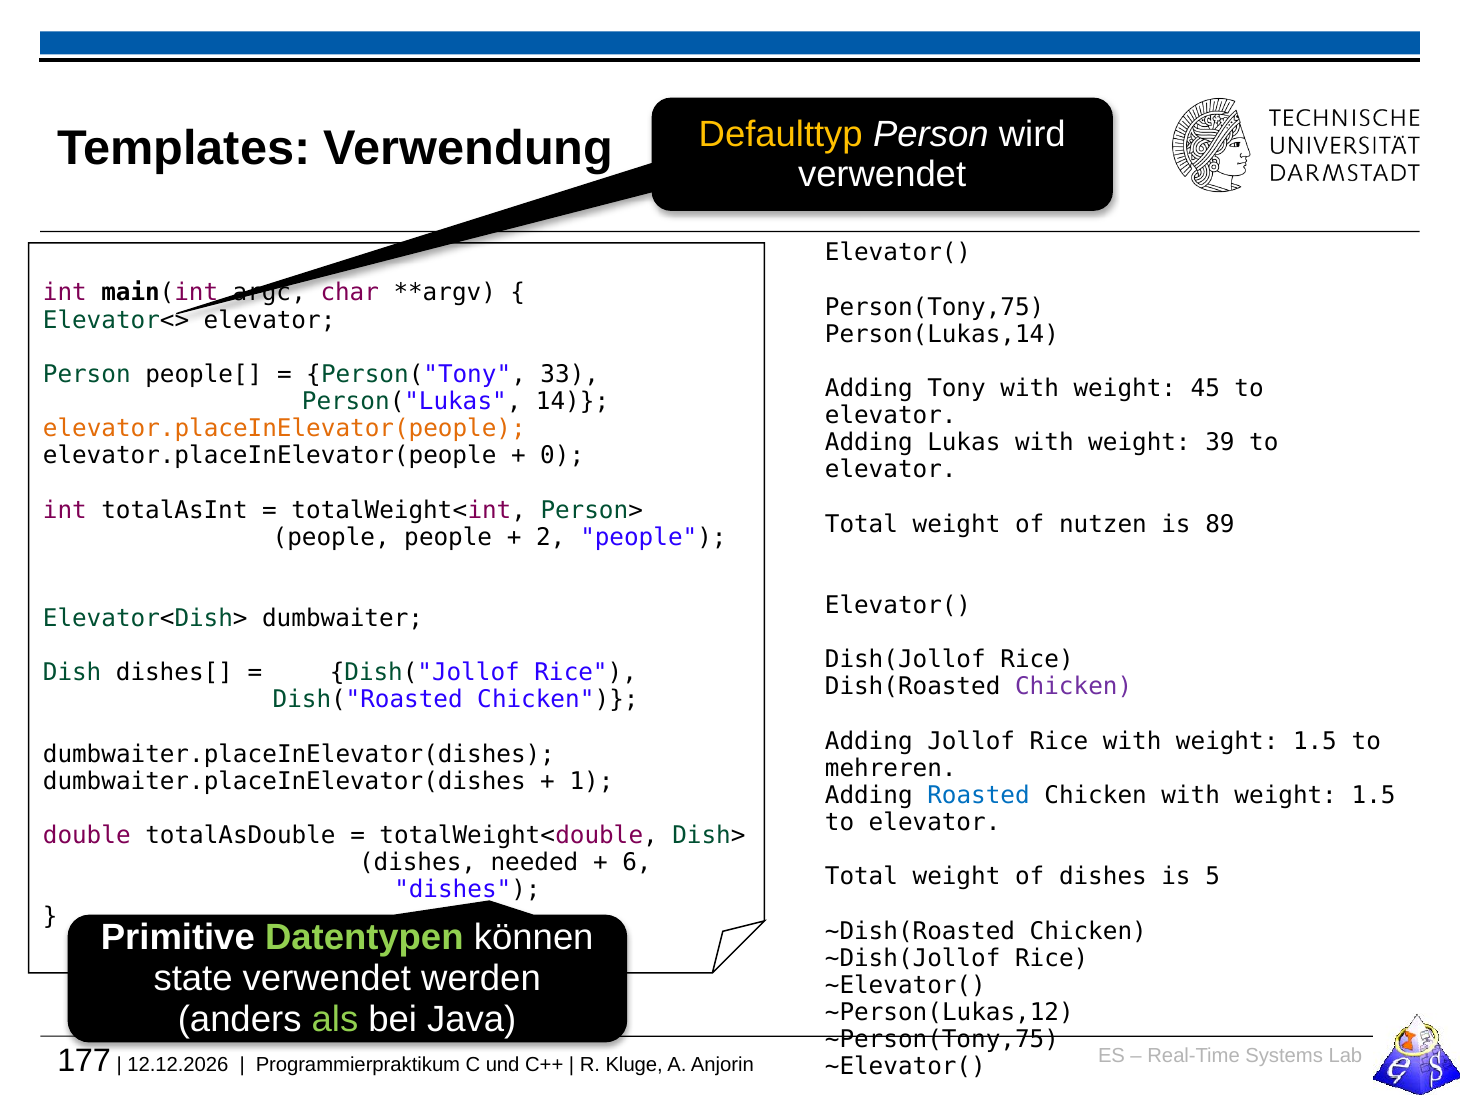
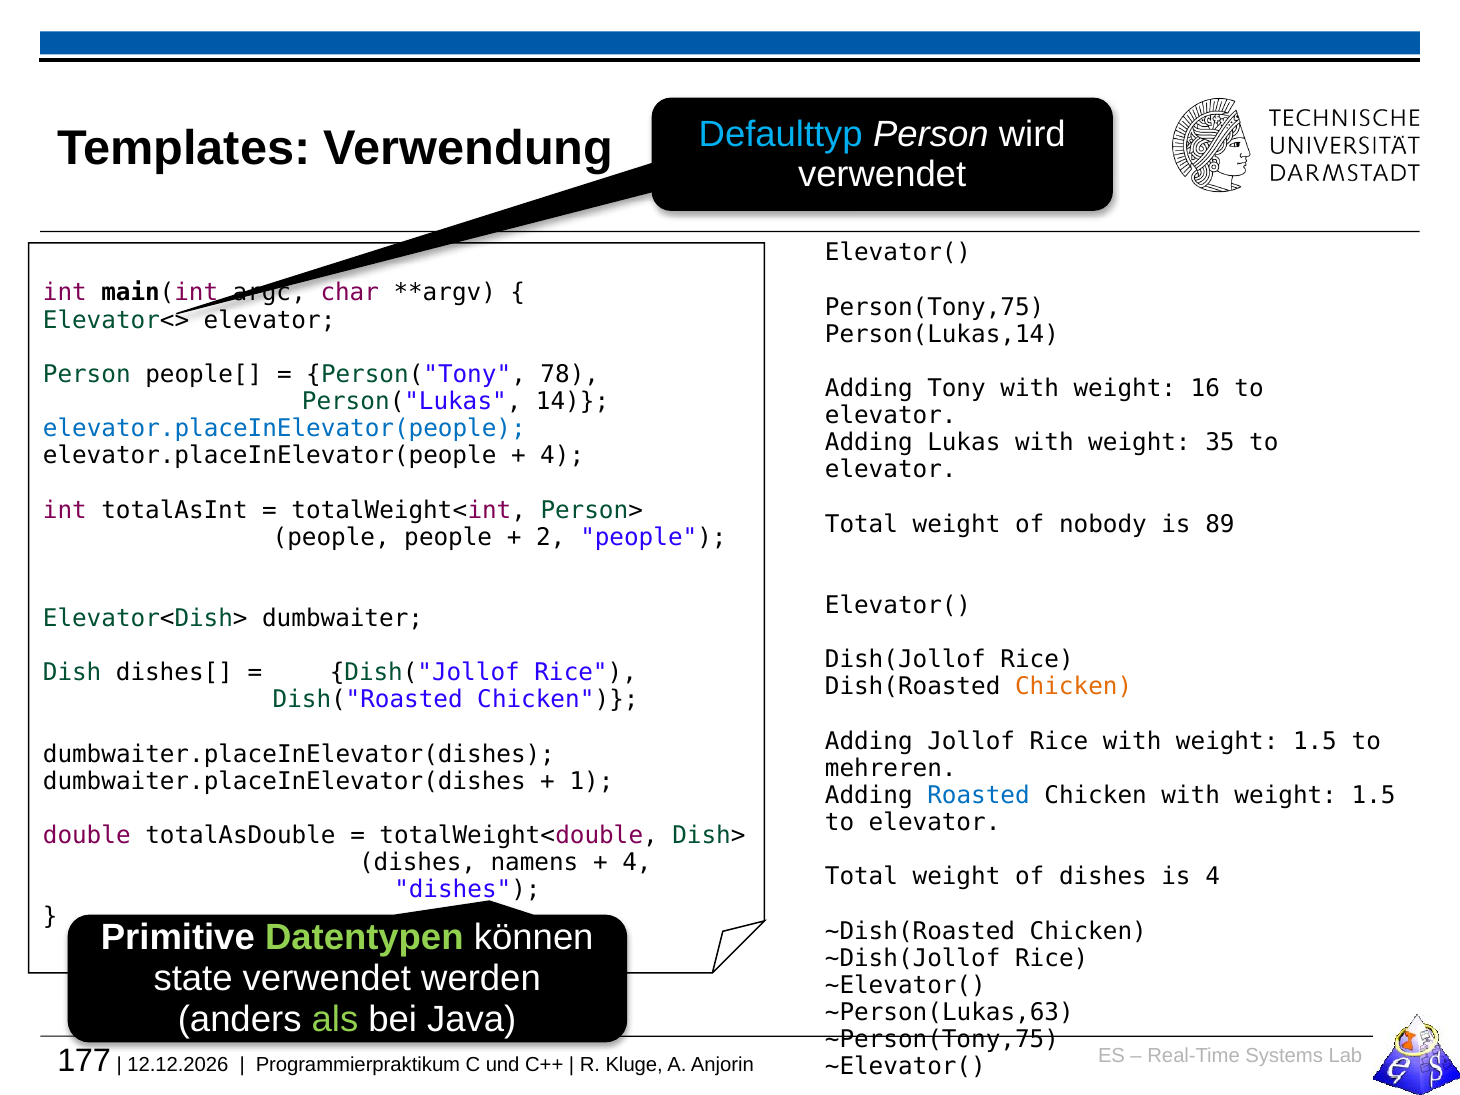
Defaulttyp colour: yellow -> light blue
33: 33 -> 78
45: 45 -> 16
elevator.placeInElevator(people at (284, 429) colour: orange -> blue
39: 39 -> 35
0 at (562, 456): 0 -> 4
nutzen: nutzen -> nobody
Chicken at (1074, 687) colour: purple -> orange
needed: needed -> namens
6 at (637, 863): 6 -> 4
is 5: 5 -> 4
~Person(Lukas,12: ~Person(Lukas,12 -> ~Person(Lukas,63
